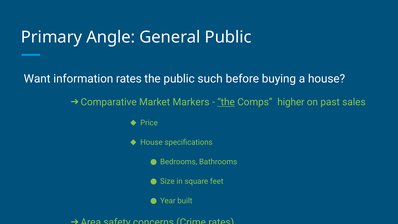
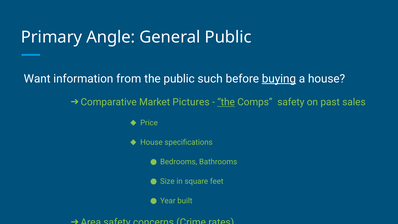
information rates: rates -> from
buying underline: none -> present
Markers: Markers -> Pictures
Comps higher: higher -> safety
